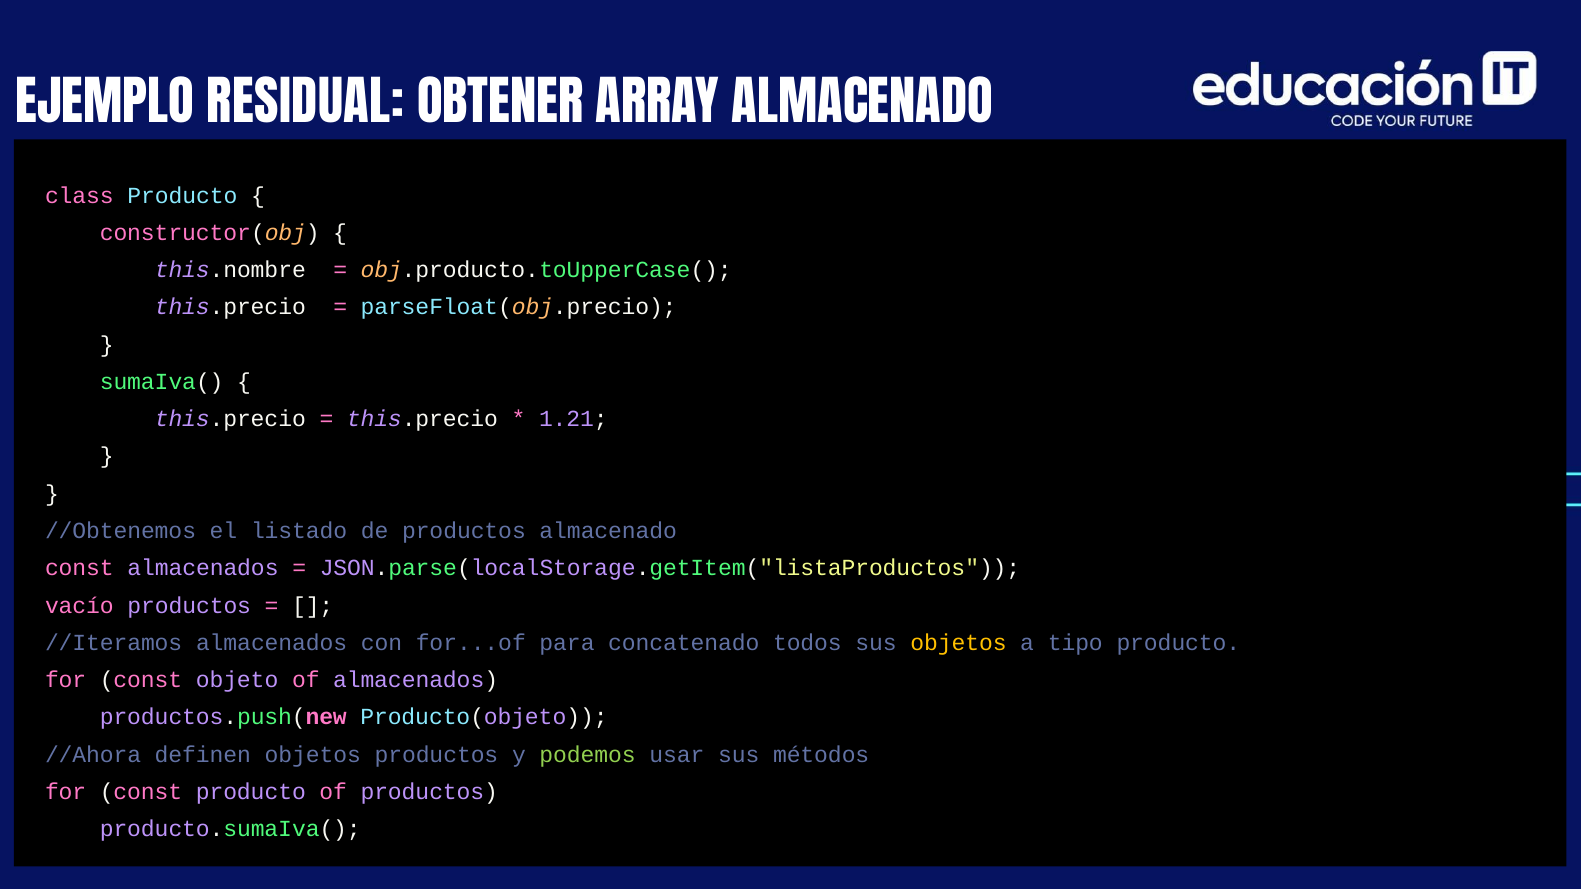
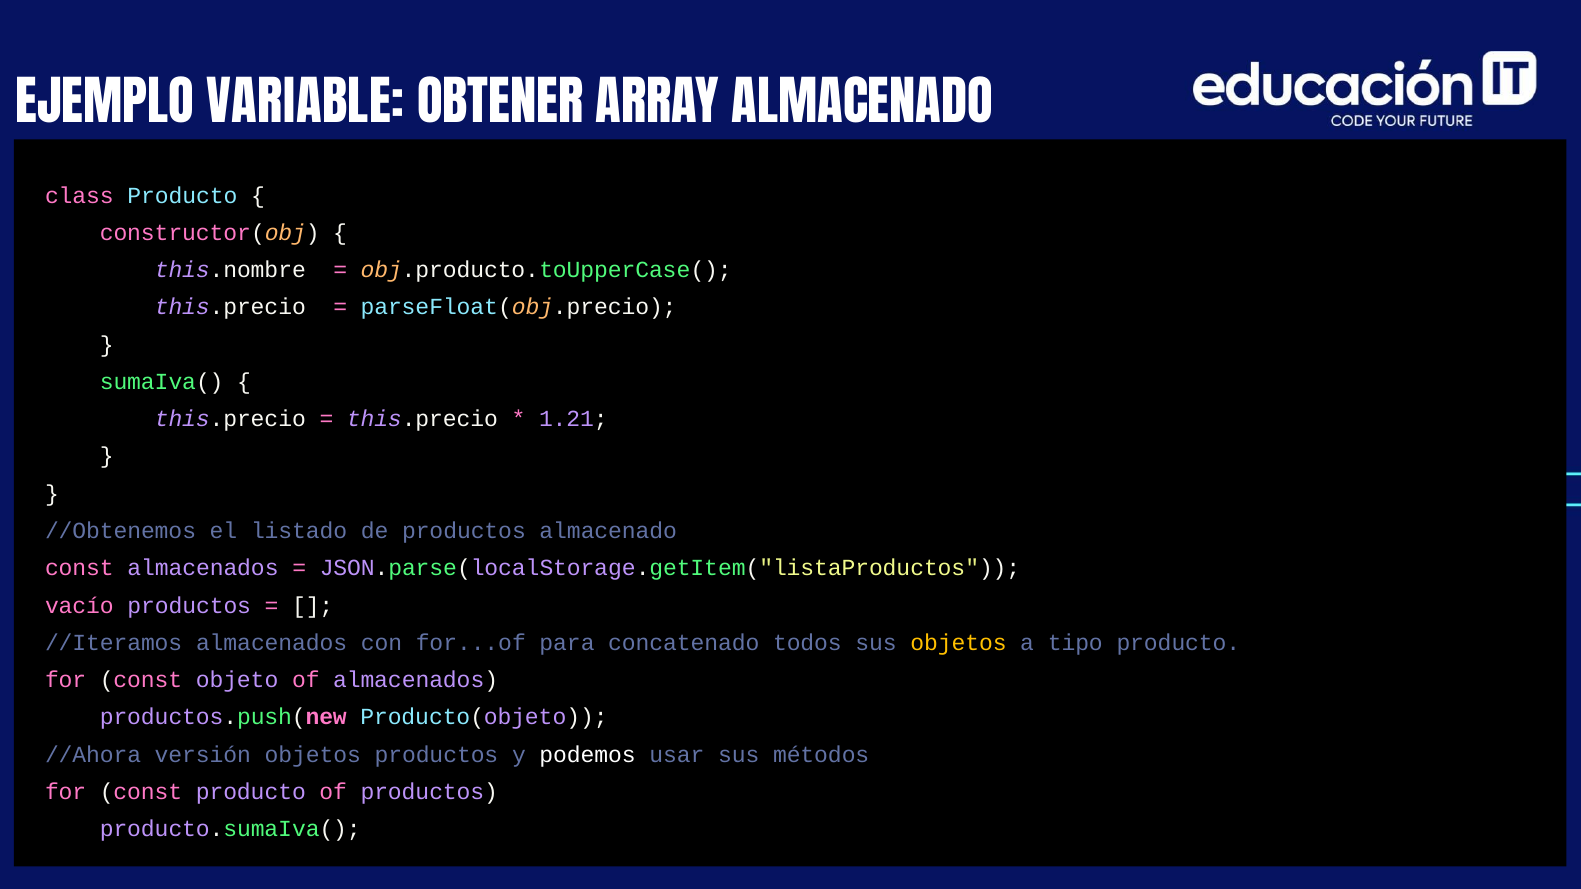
RESIDUAL: RESIDUAL -> VARIABLE
definen: definen -> versión
podemos colour: light green -> white
